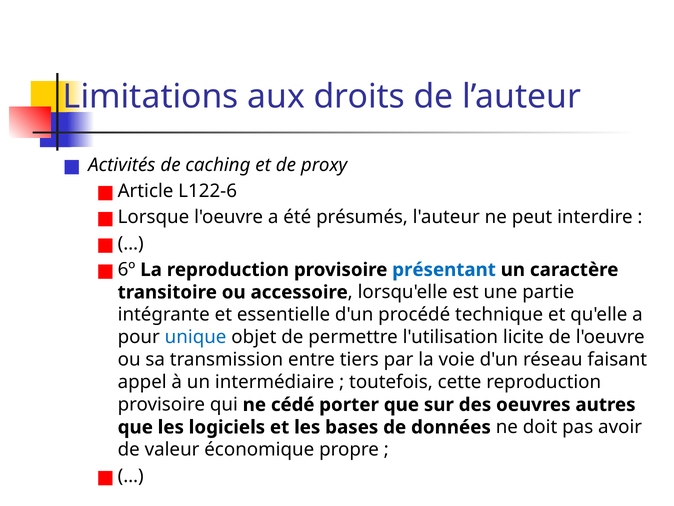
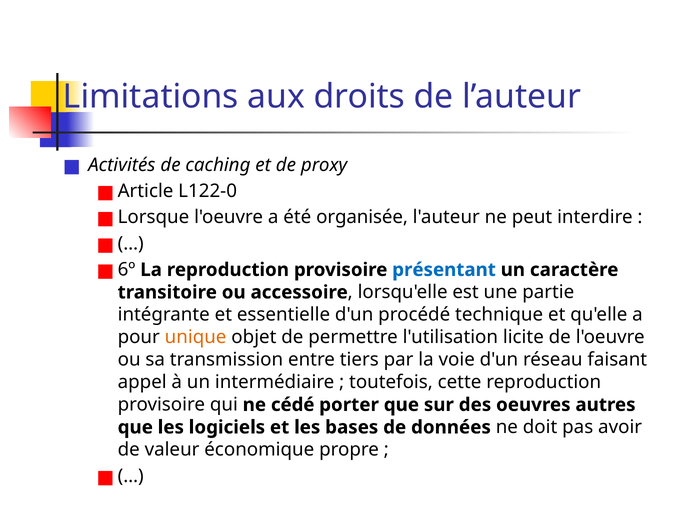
L122-6: L122-6 -> L122-0
présumés: présumés -> organisée
unique colour: blue -> orange
